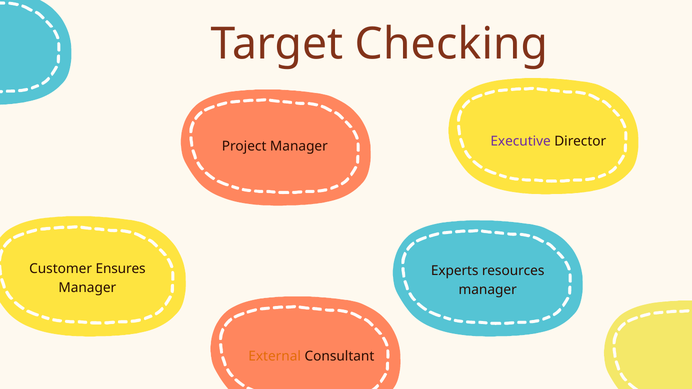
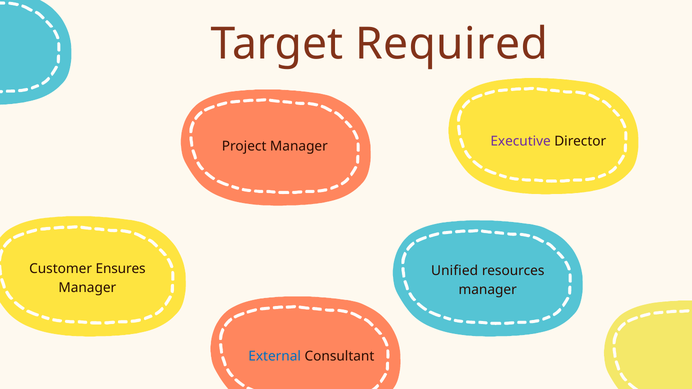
Checking: Checking -> Required
Experts: Experts -> Unified
External colour: orange -> blue
